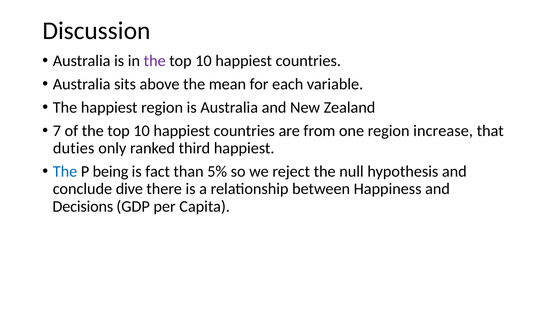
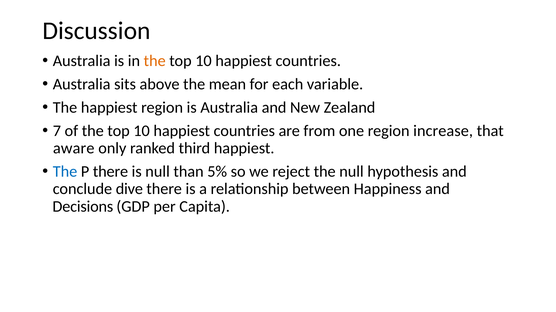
the at (155, 61) colour: purple -> orange
duties: duties -> aware
P being: being -> there
is fact: fact -> null
